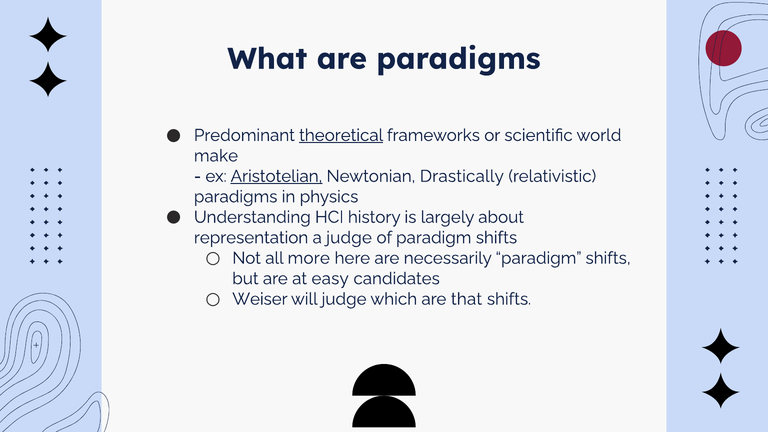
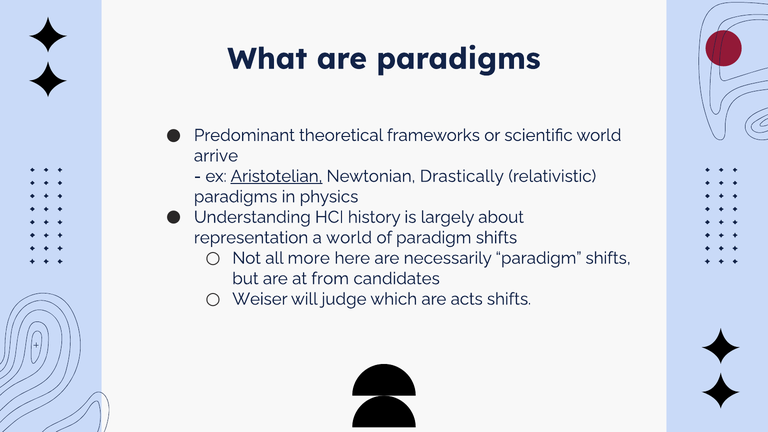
theoretical underline: present -> none
make: make -> arrive
a judge: judge -> world
easy: easy -> from
that: that -> acts
